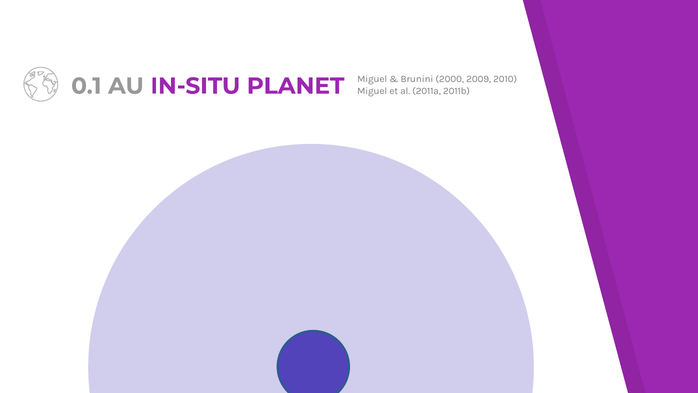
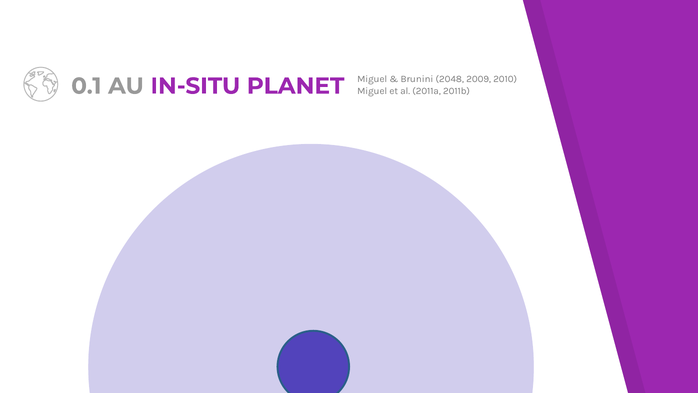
2000: 2000 -> 2048
